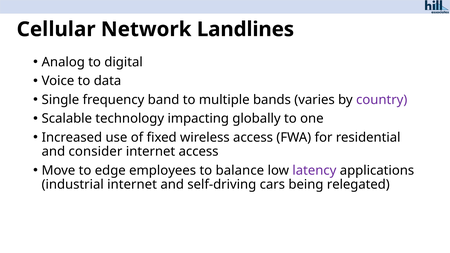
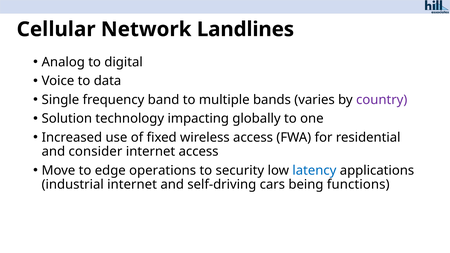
Scalable: Scalable -> Solution
employees: employees -> operations
balance: balance -> security
latency colour: purple -> blue
relegated: relegated -> functions
